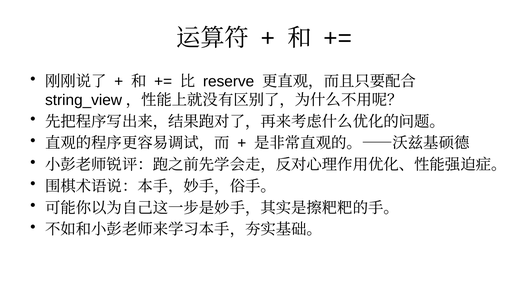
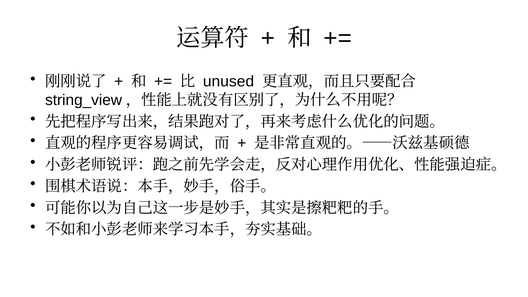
reserve: reserve -> unused
